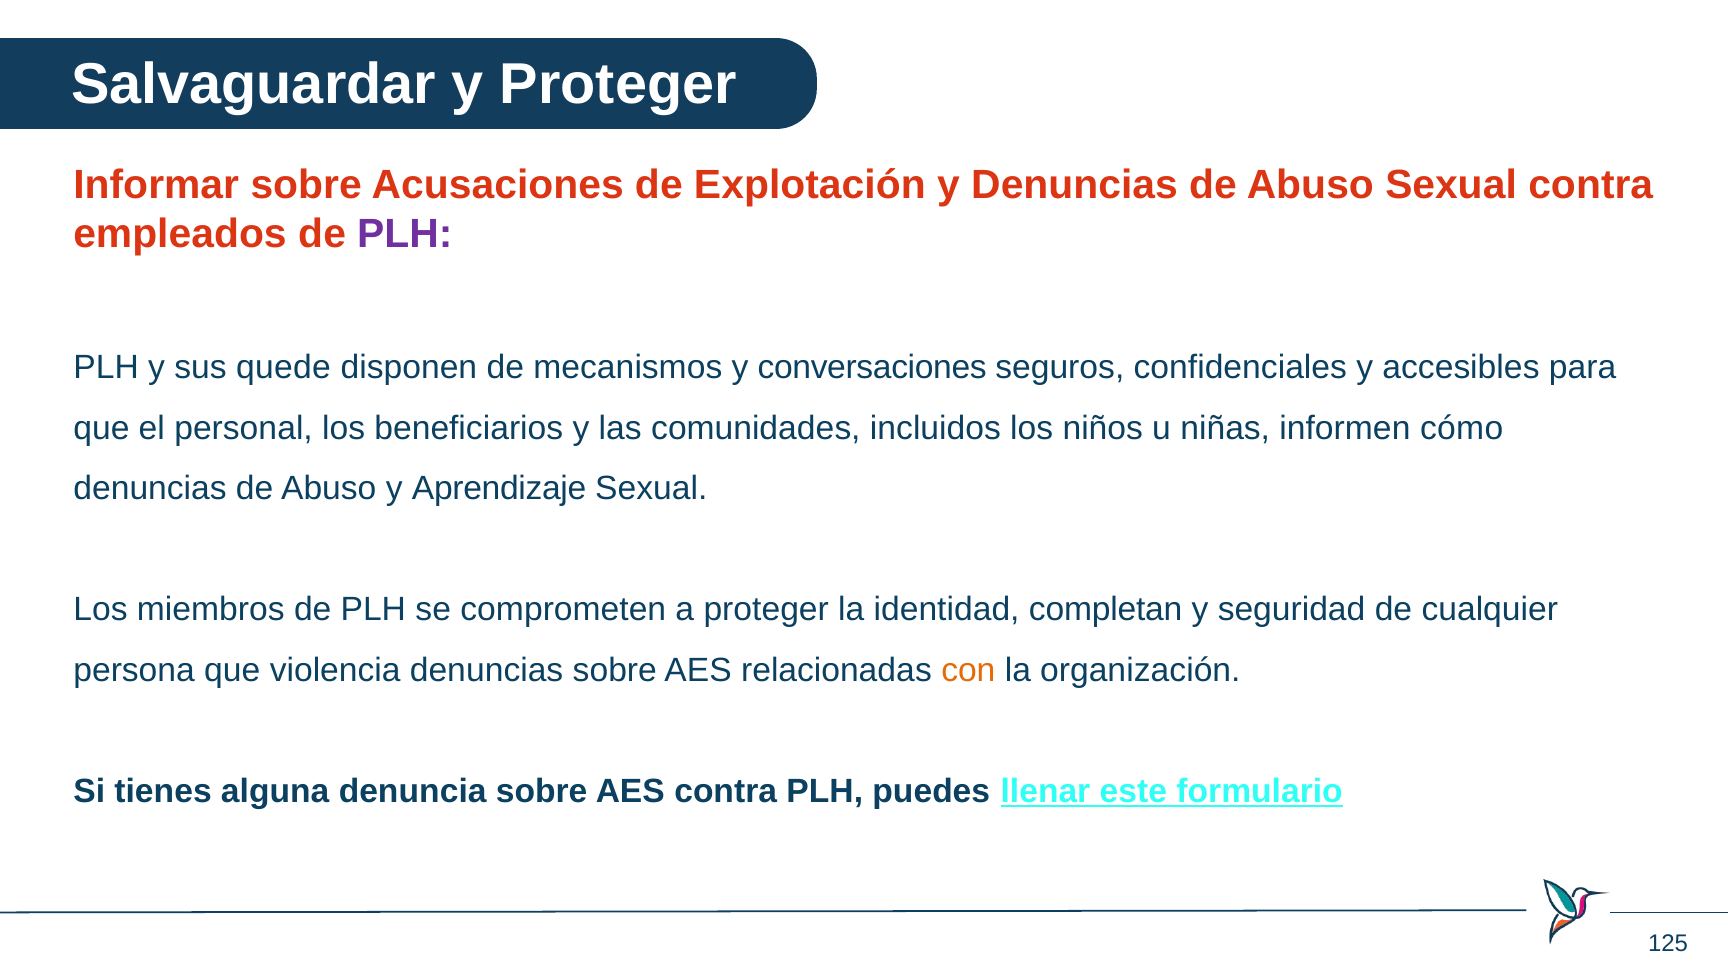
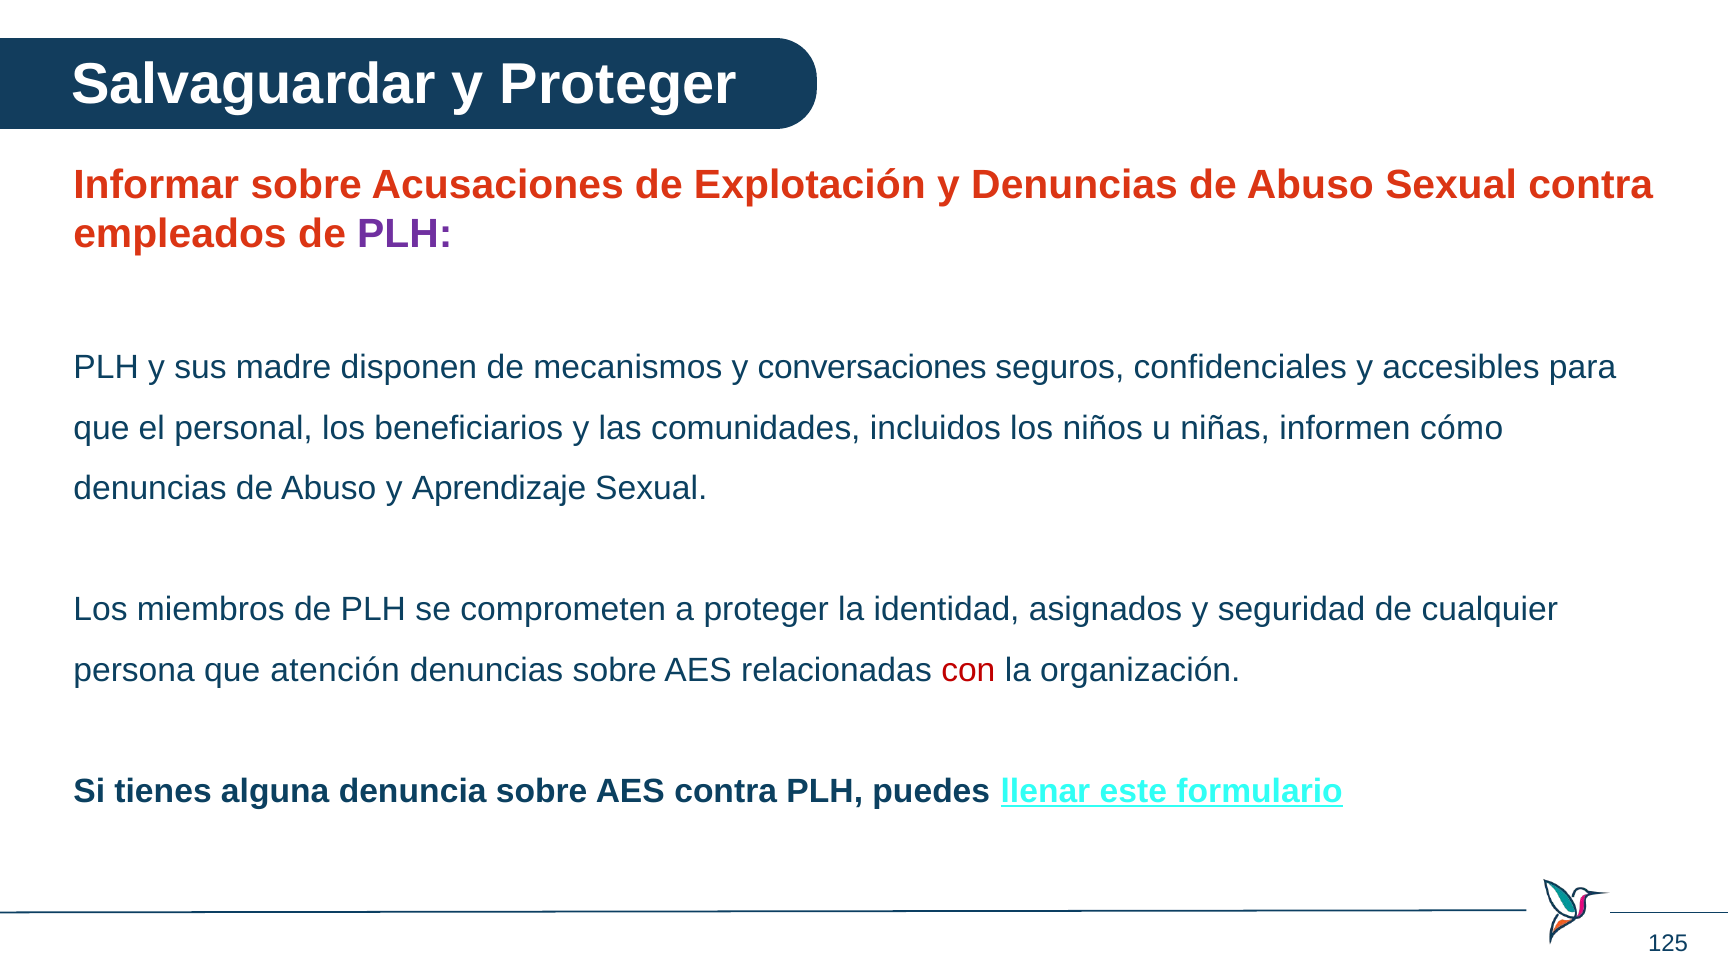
quede: quede -> madre
completan: completan -> asignados
violencia: violencia -> atención
con colour: orange -> red
